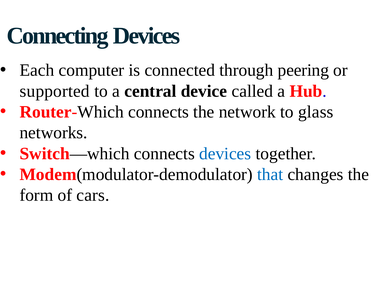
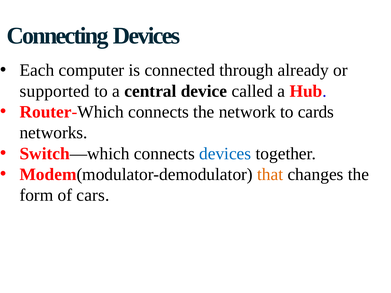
peering: peering -> already
glass: glass -> cards
that colour: blue -> orange
